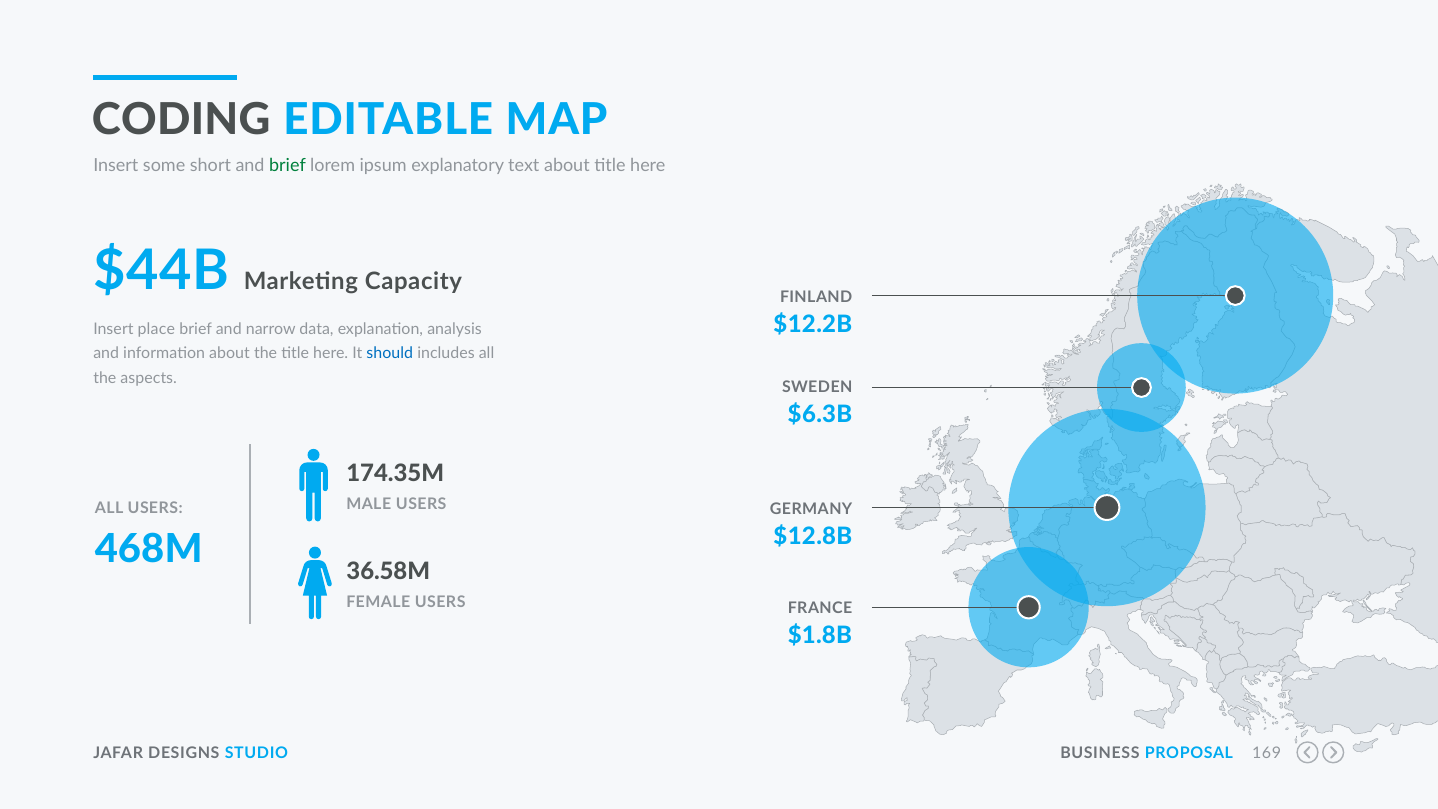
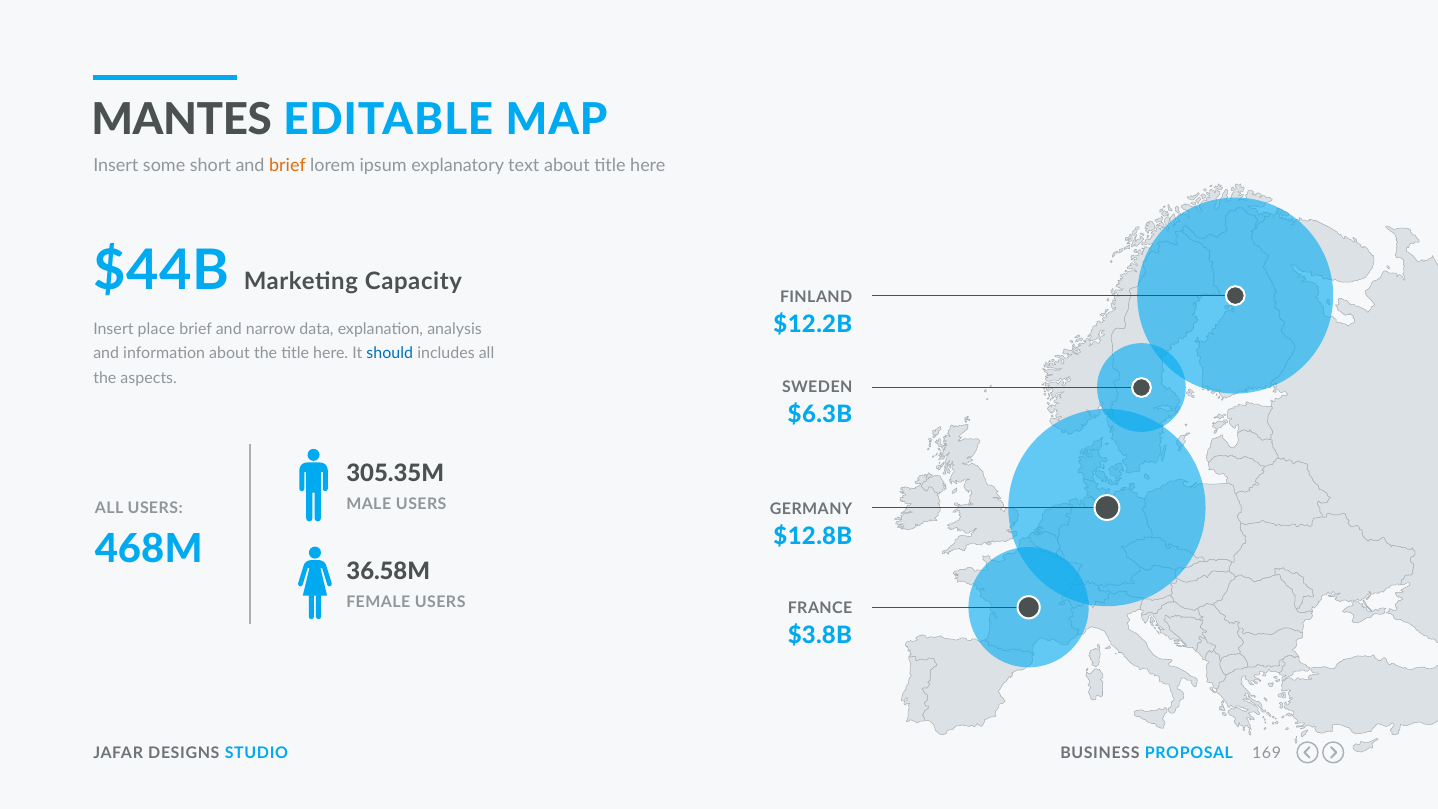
CODING: CODING -> MANTES
brief at (287, 165) colour: green -> orange
174.35M: 174.35M -> 305.35M
$1.8B: $1.8B -> $3.8B
